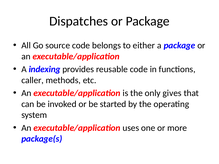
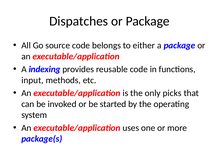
caller: caller -> input
gives: gives -> picks
